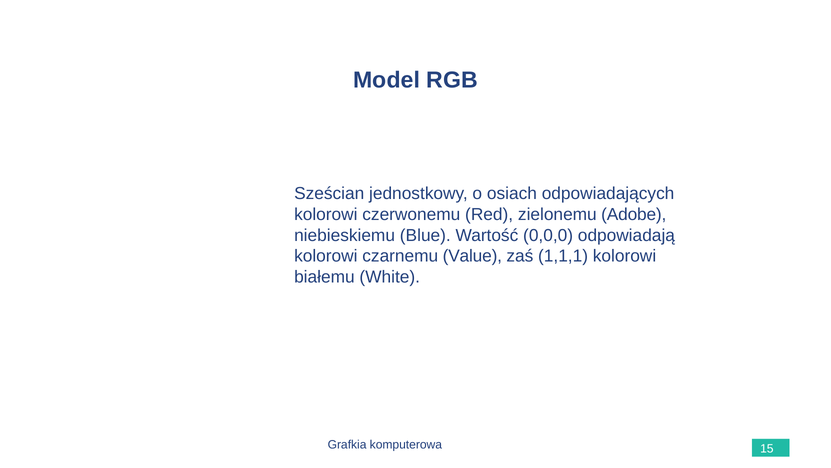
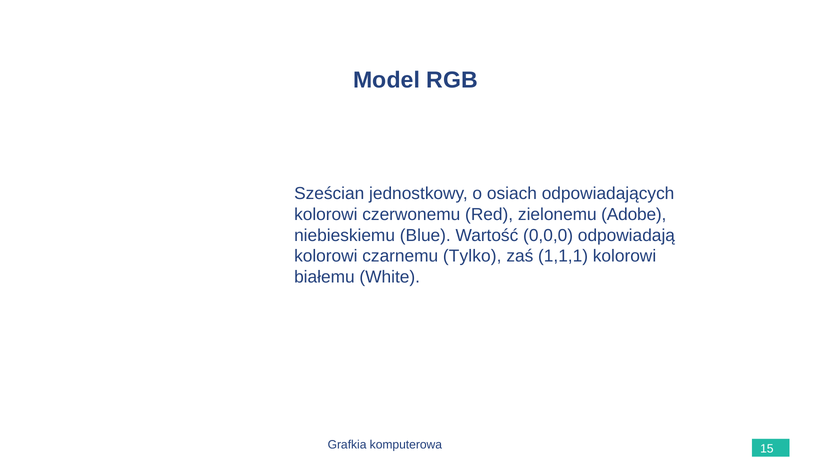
Value: Value -> Tylko
